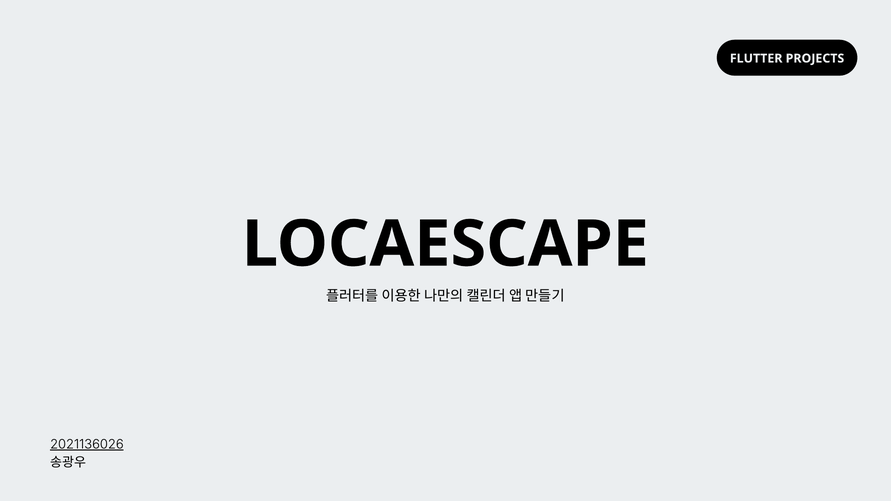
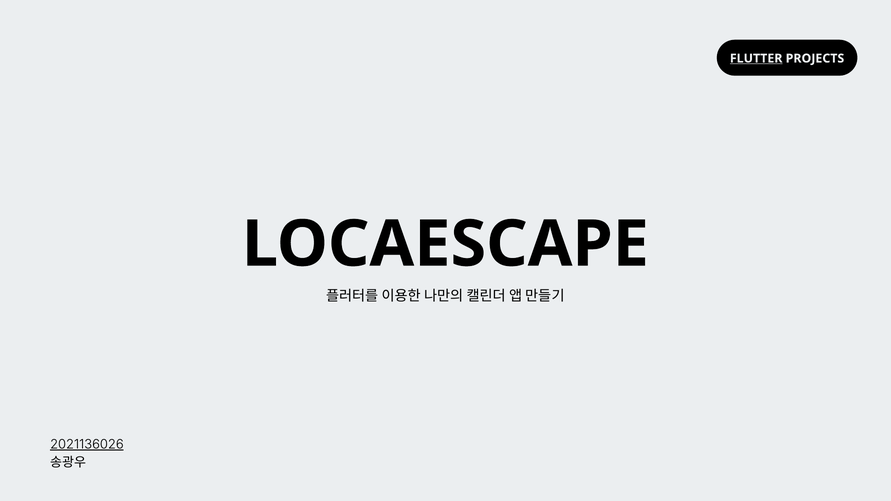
FLUTTER underline: none -> present
